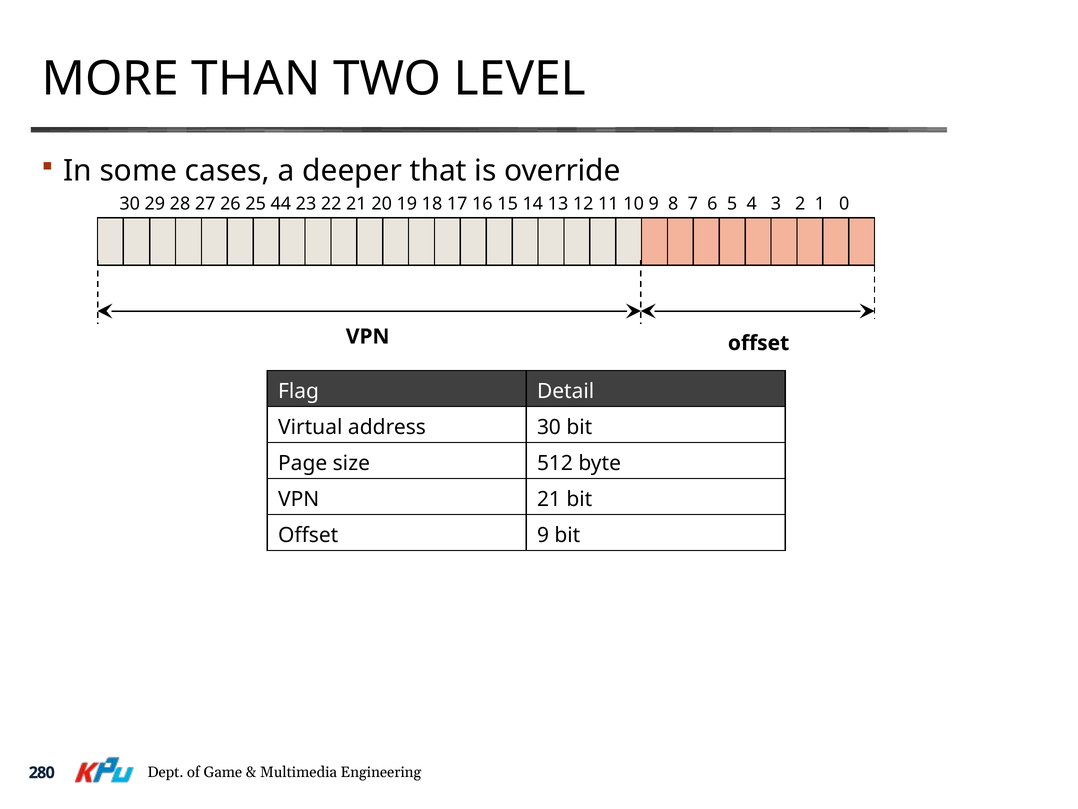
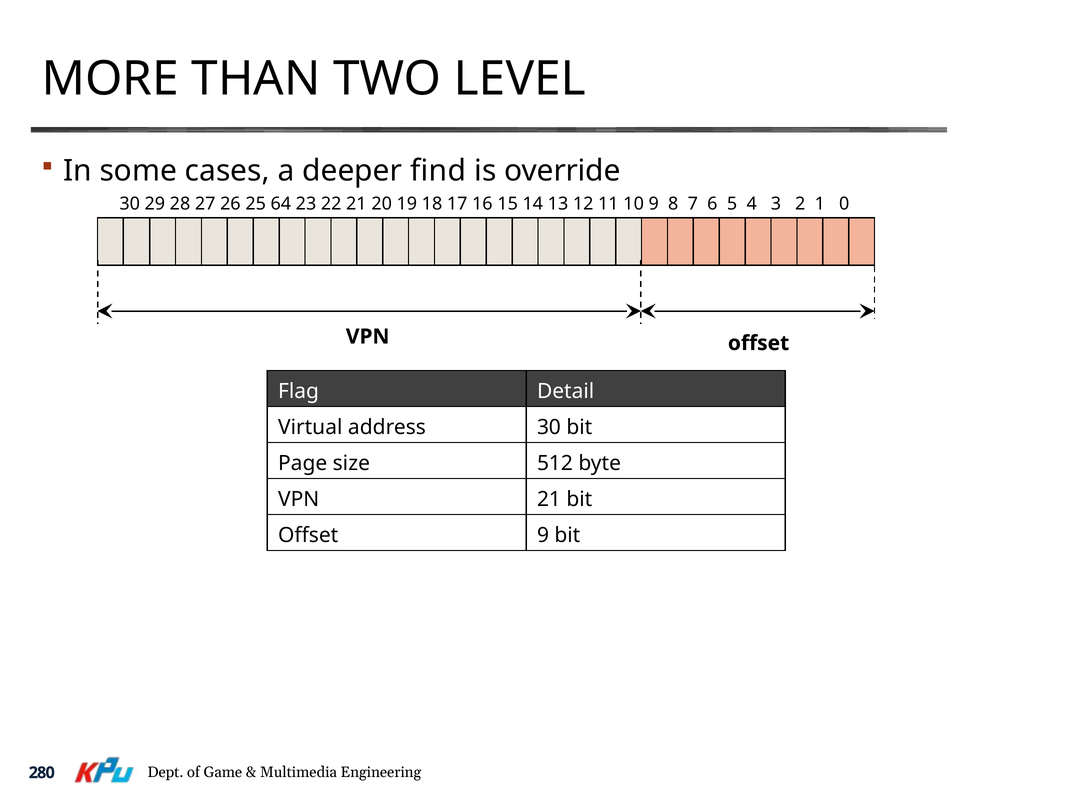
that: that -> find
44: 44 -> 64
